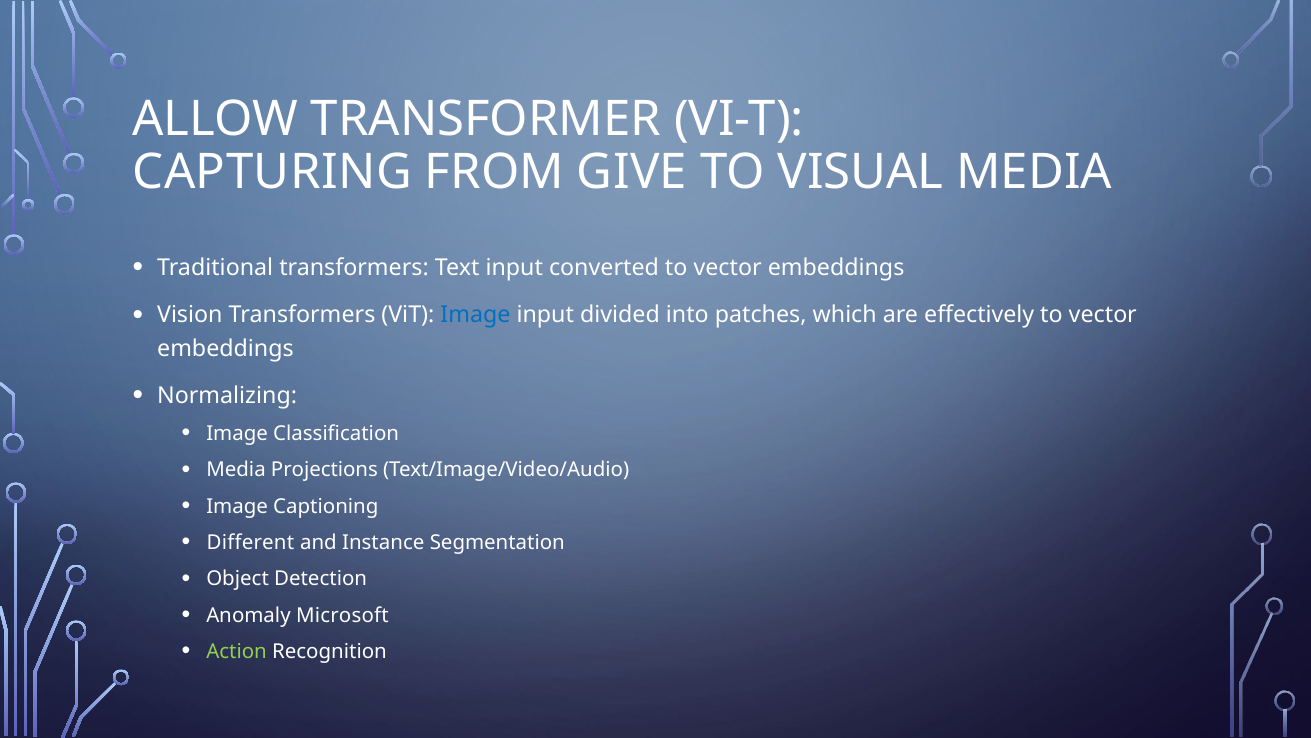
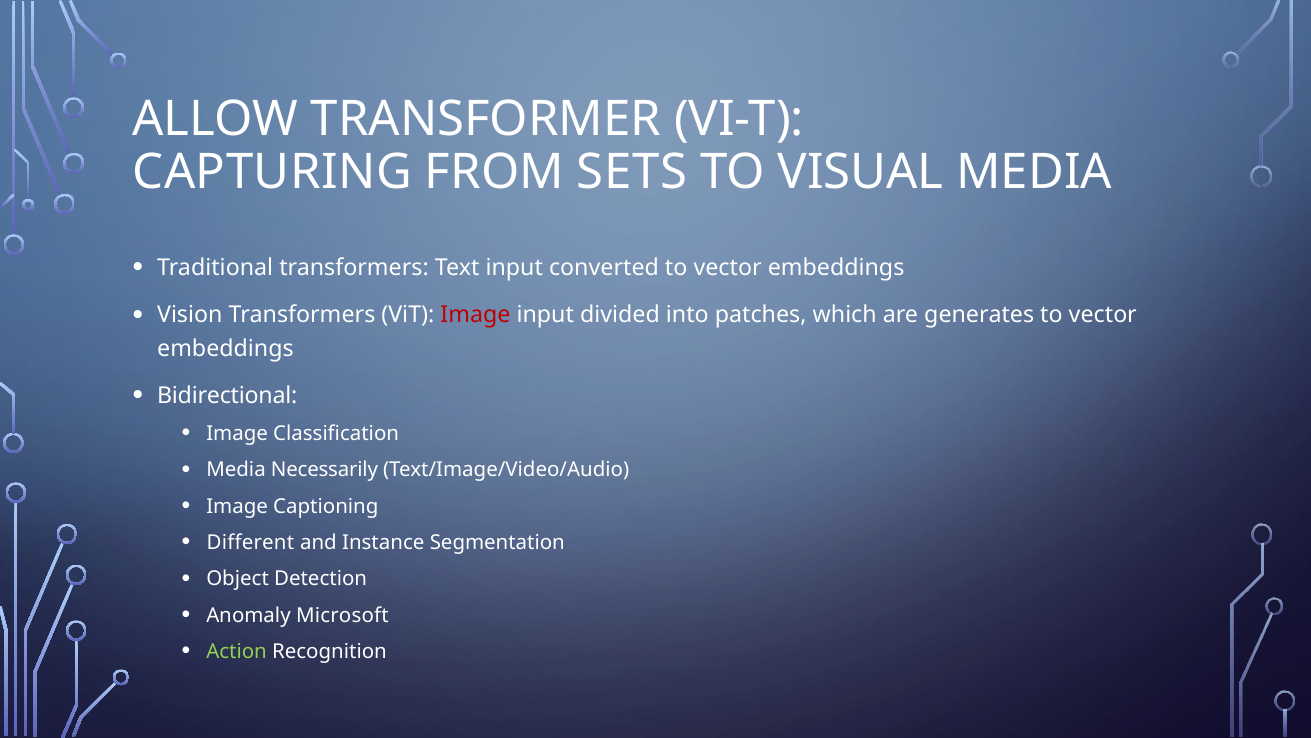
GIVE: GIVE -> SETS
Image at (475, 315) colour: blue -> red
effectively: effectively -> generates
Normalizing: Normalizing -> Bidirectional
Projections: Projections -> Necessarily
